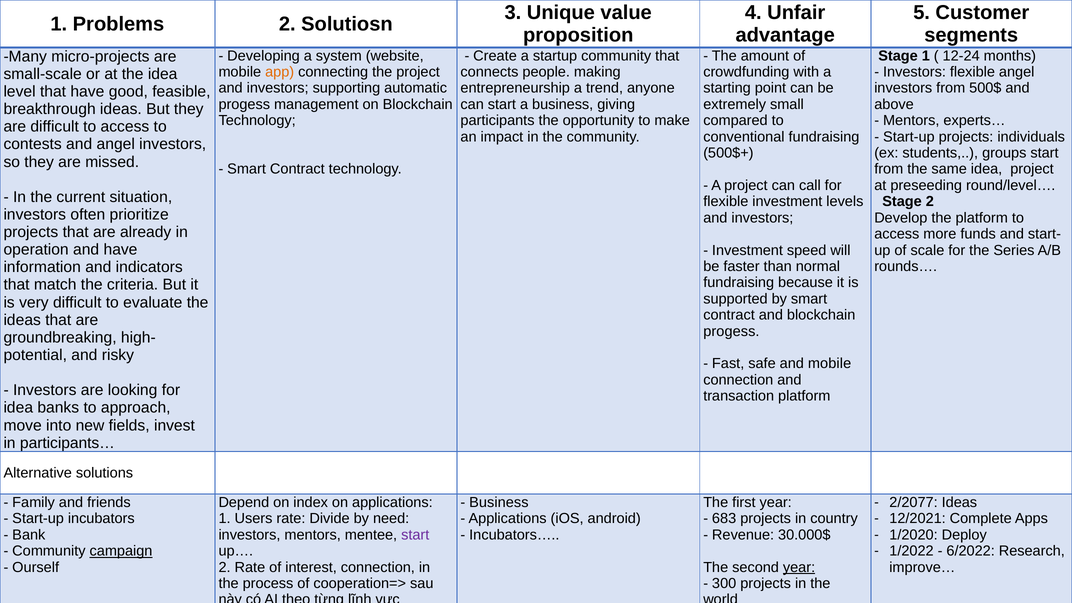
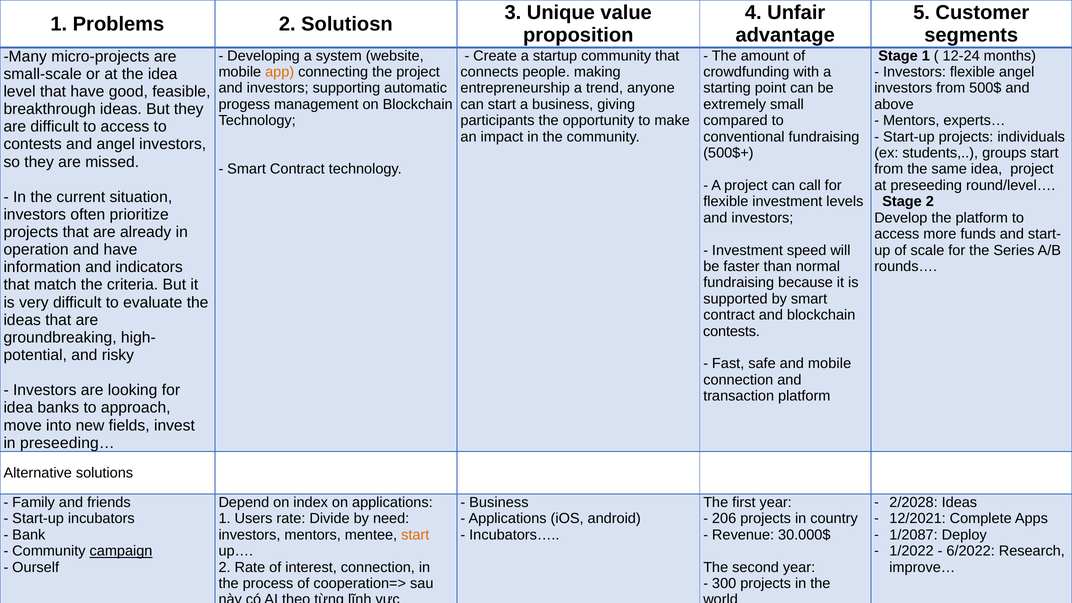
progess at (731, 331): progess -> contests
participants…: participants… -> preseeding…
2/2077: 2/2077 -> 2/2028
683: 683 -> 206
start at (415, 535) colour: purple -> orange
1/2020: 1/2020 -> 1/2087
year at (799, 567) underline: present -> none
